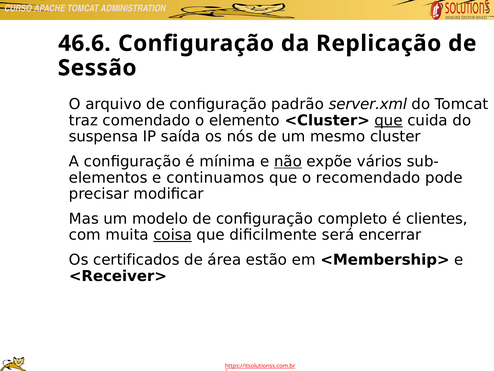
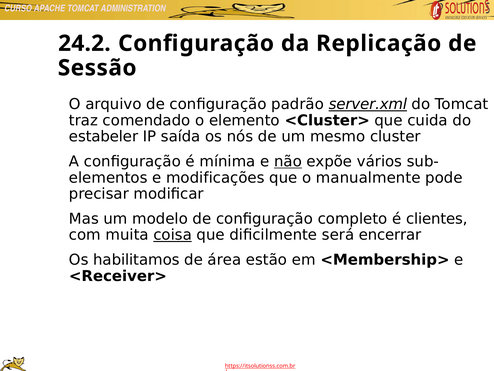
46.6: 46.6 -> 24.2
server.xml underline: none -> present
que at (389, 120) underline: present -> none
suspensa: suspensa -> estabeler
continuamos: continuamos -> modificações
recomendado: recomendado -> manualmente
certificados: certificados -> habilitamos
